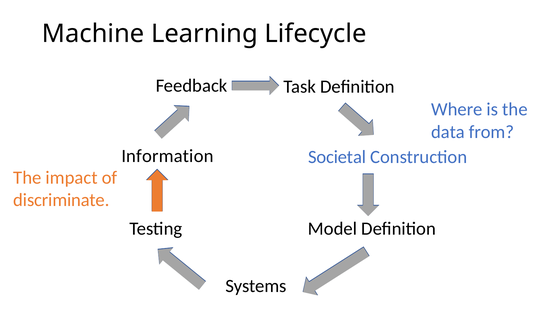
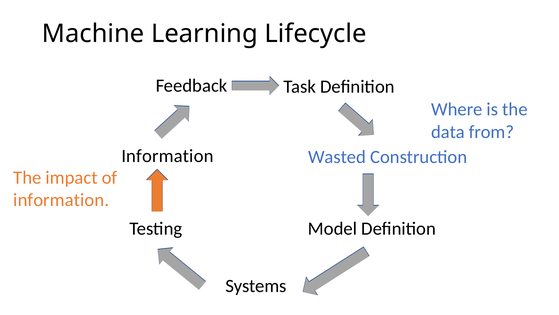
Societal: Societal -> Wasted
discriminate at (61, 200): discriminate -> information
